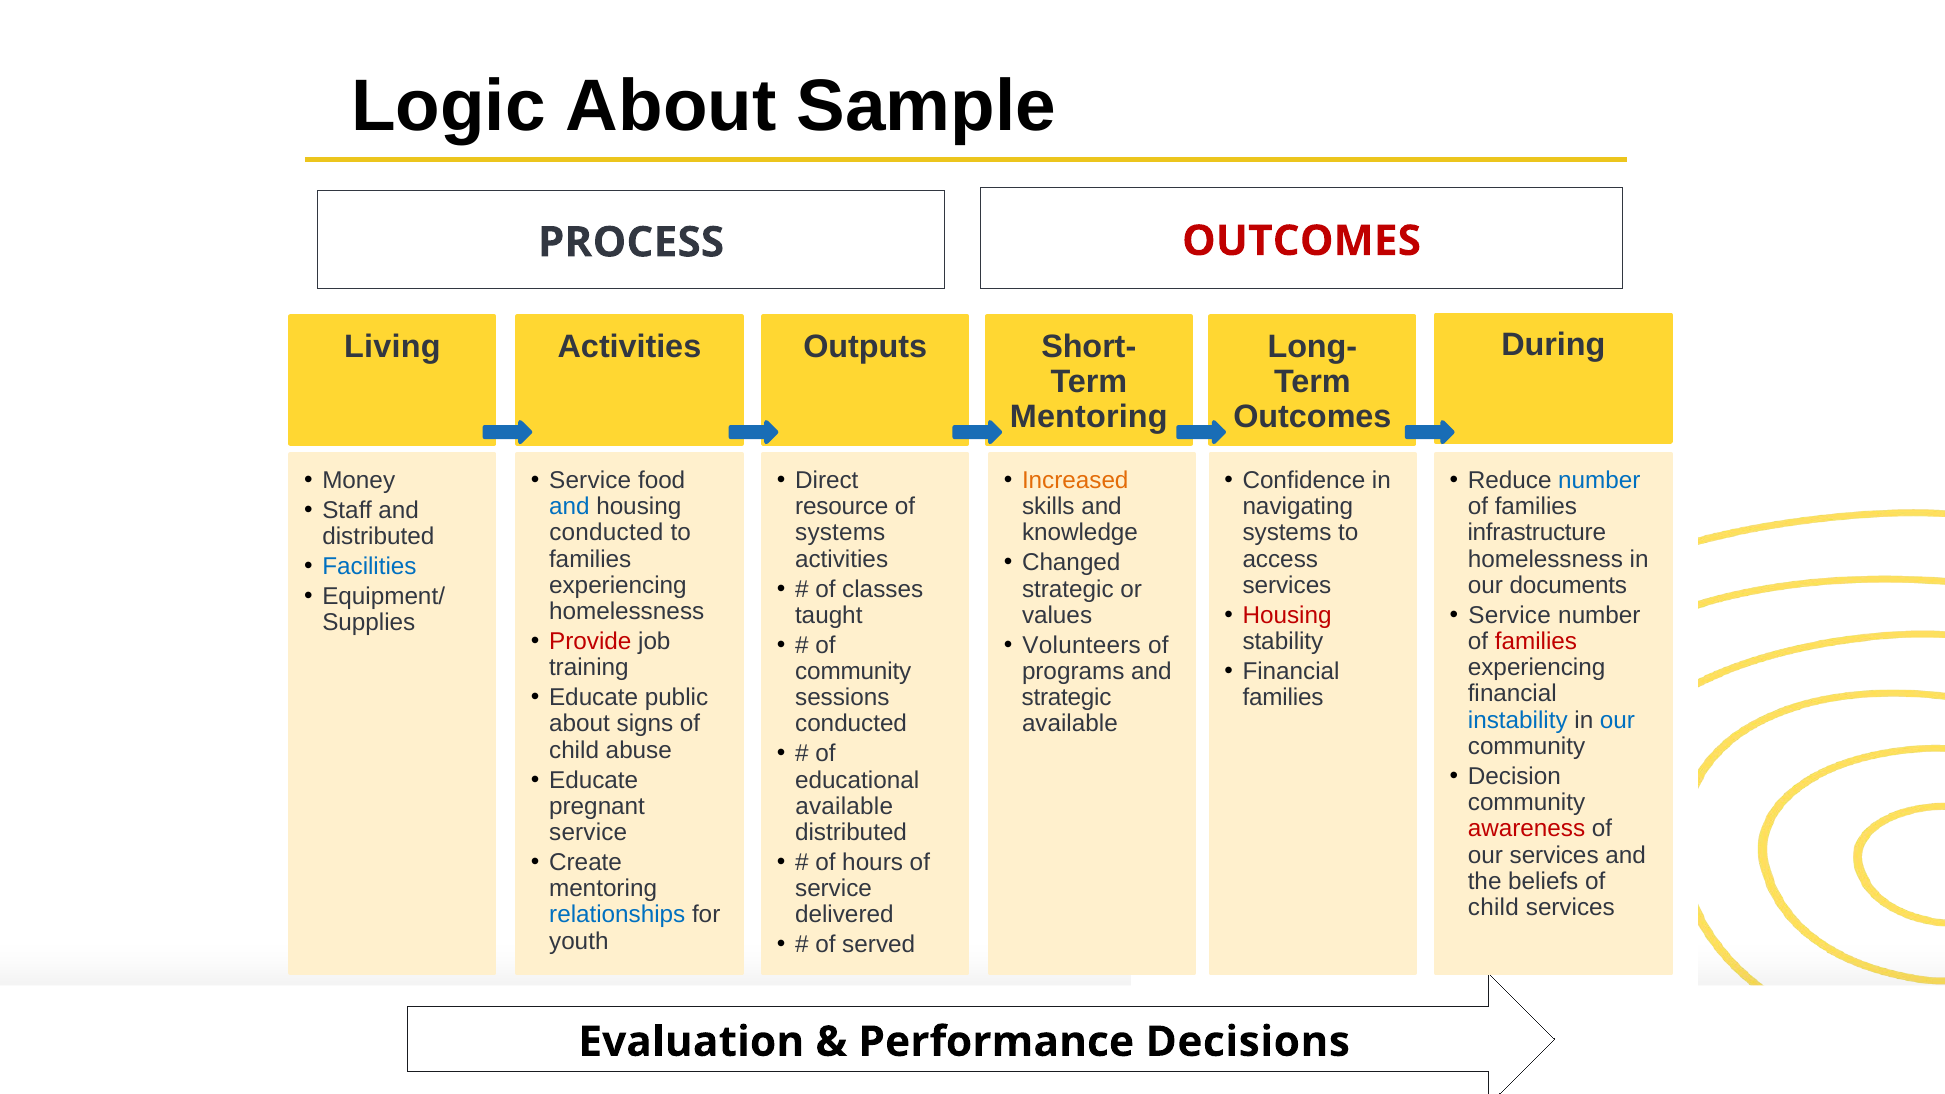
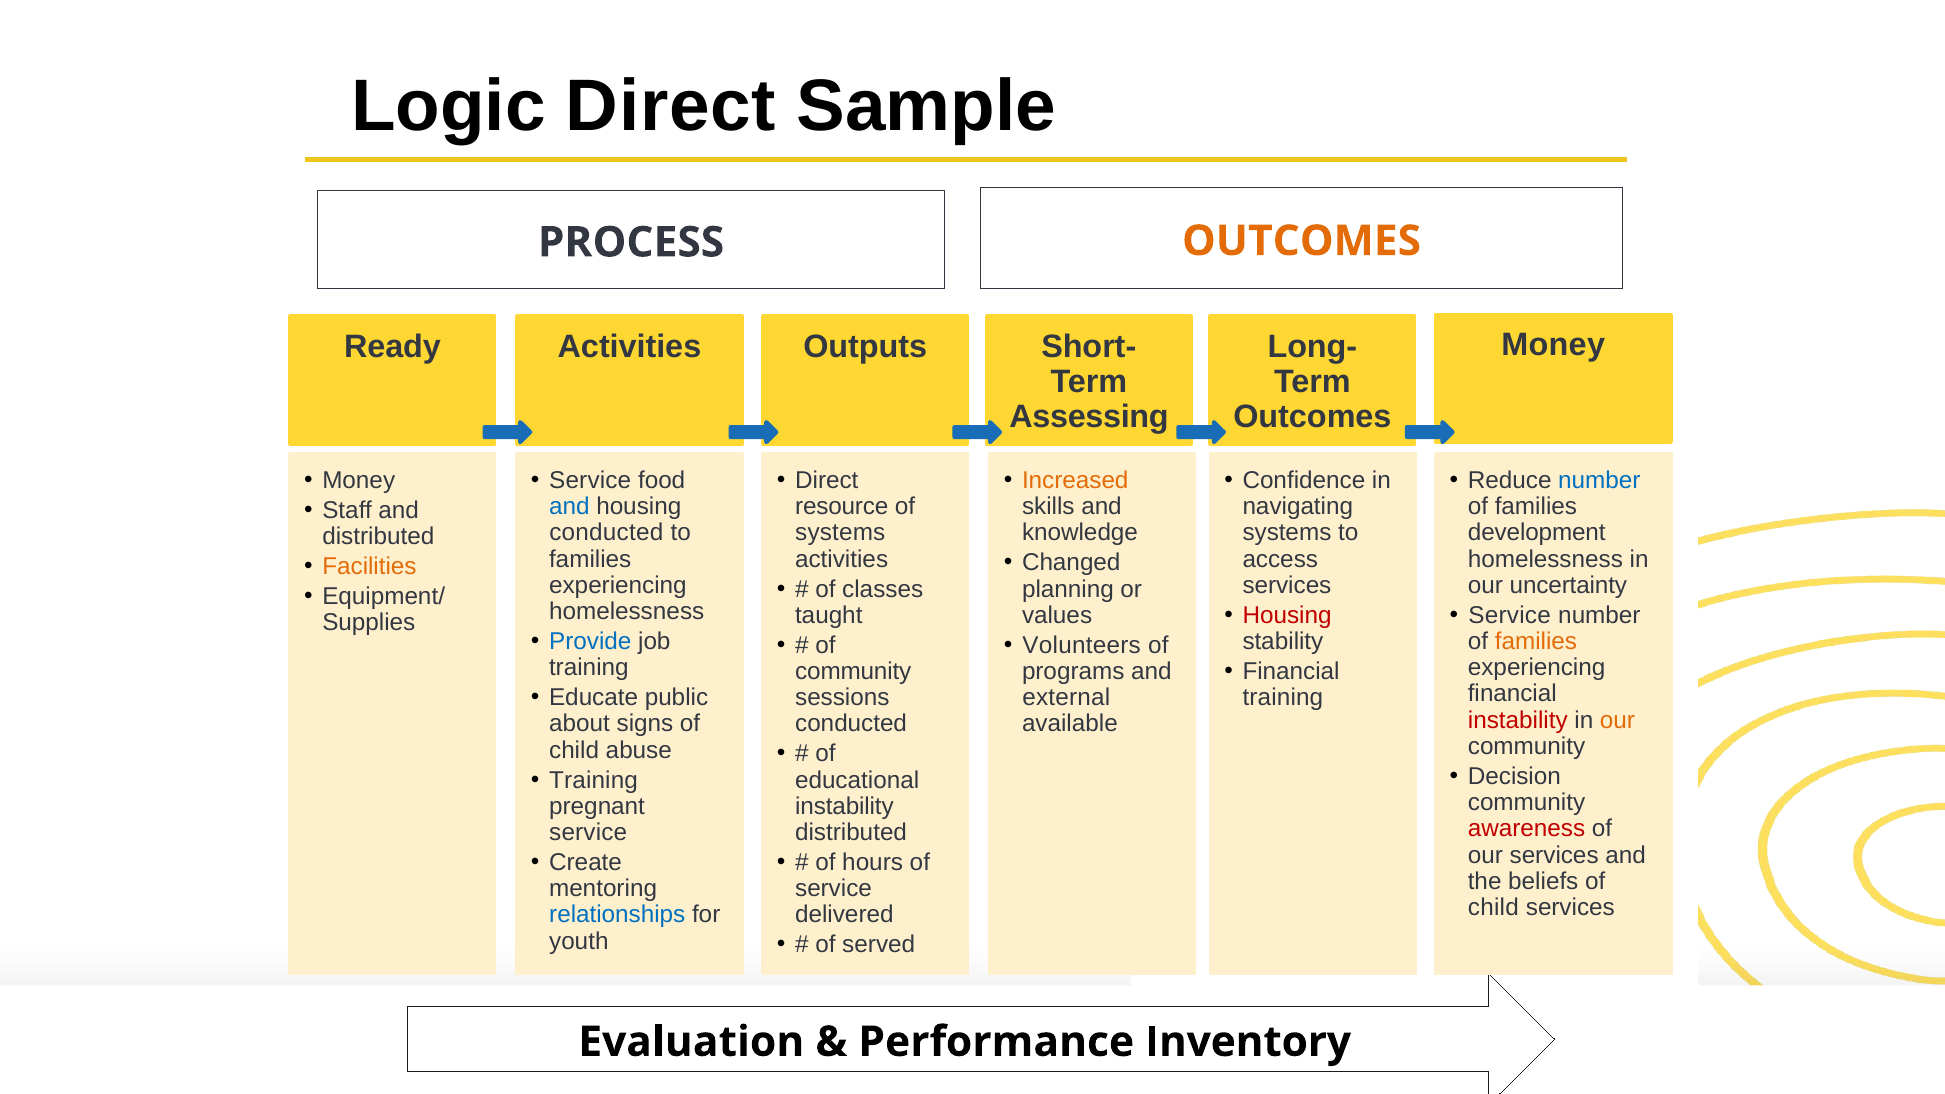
Logic About: About -> Direct
OUTCOMES at (1302, 241) colour: red -> orange
During at (1553, 345): During -> Money
Living: Living -> Ready
Mentoring at (1089, 417): Mentoring -> Assessing
infrastructure: infrastructure -> development
Facilities colour: blue -> orange
documents: documents -> uncertainty
strategic at (1068, 589): strategic -> planning
Provide colour: red -> blue
families at (1536, 642) colour: red -> orange
strategic at (1067, 698): strategic -> external
families at (1283, 698): families -> training
instability at (1518, 720) colour: blue -> red
our at (1617, 720) colour: blue -> orange
Educate at (594, 780): Educate -> Training
available at (844, 806): available -> instability
Decisions: Decisions -> Inventory
